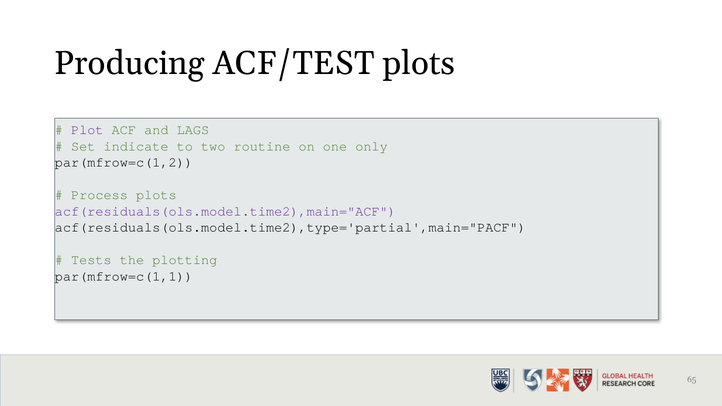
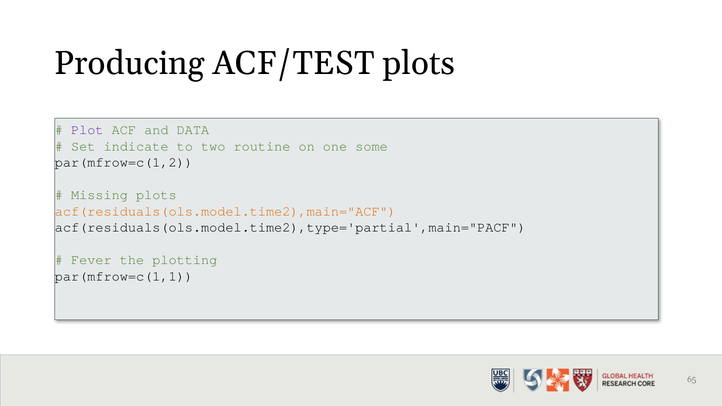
LAGS: LAGS -> DATA
only: only -> some
Process: Process -> Missing
acf(residuals(ols.model.time2),main="ACF colour: purple -> orange
Tests: Tests -> Fever
